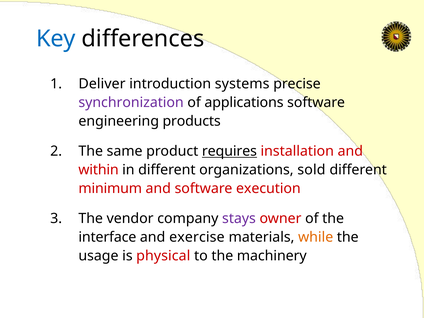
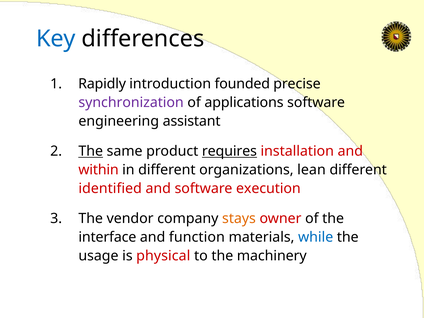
Deliver: Deliver -> Rapidly
systems: systems -> founded
products: products -> assistant
The at (91, 151) underline: none -> present
sold: sold -> lean
minimum: minimum -> identified
stays colour: purple -> orange
exercise: exercise -> function
while colour: orange -> blue
